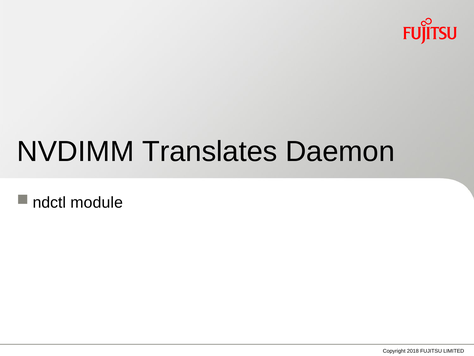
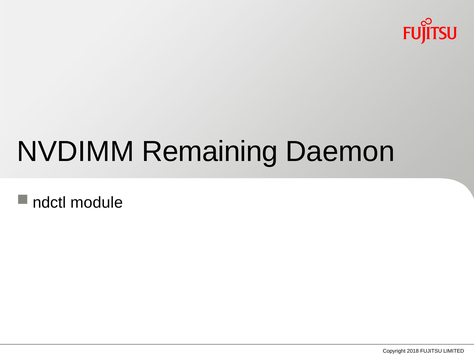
Translates: Translates -> Remaining
